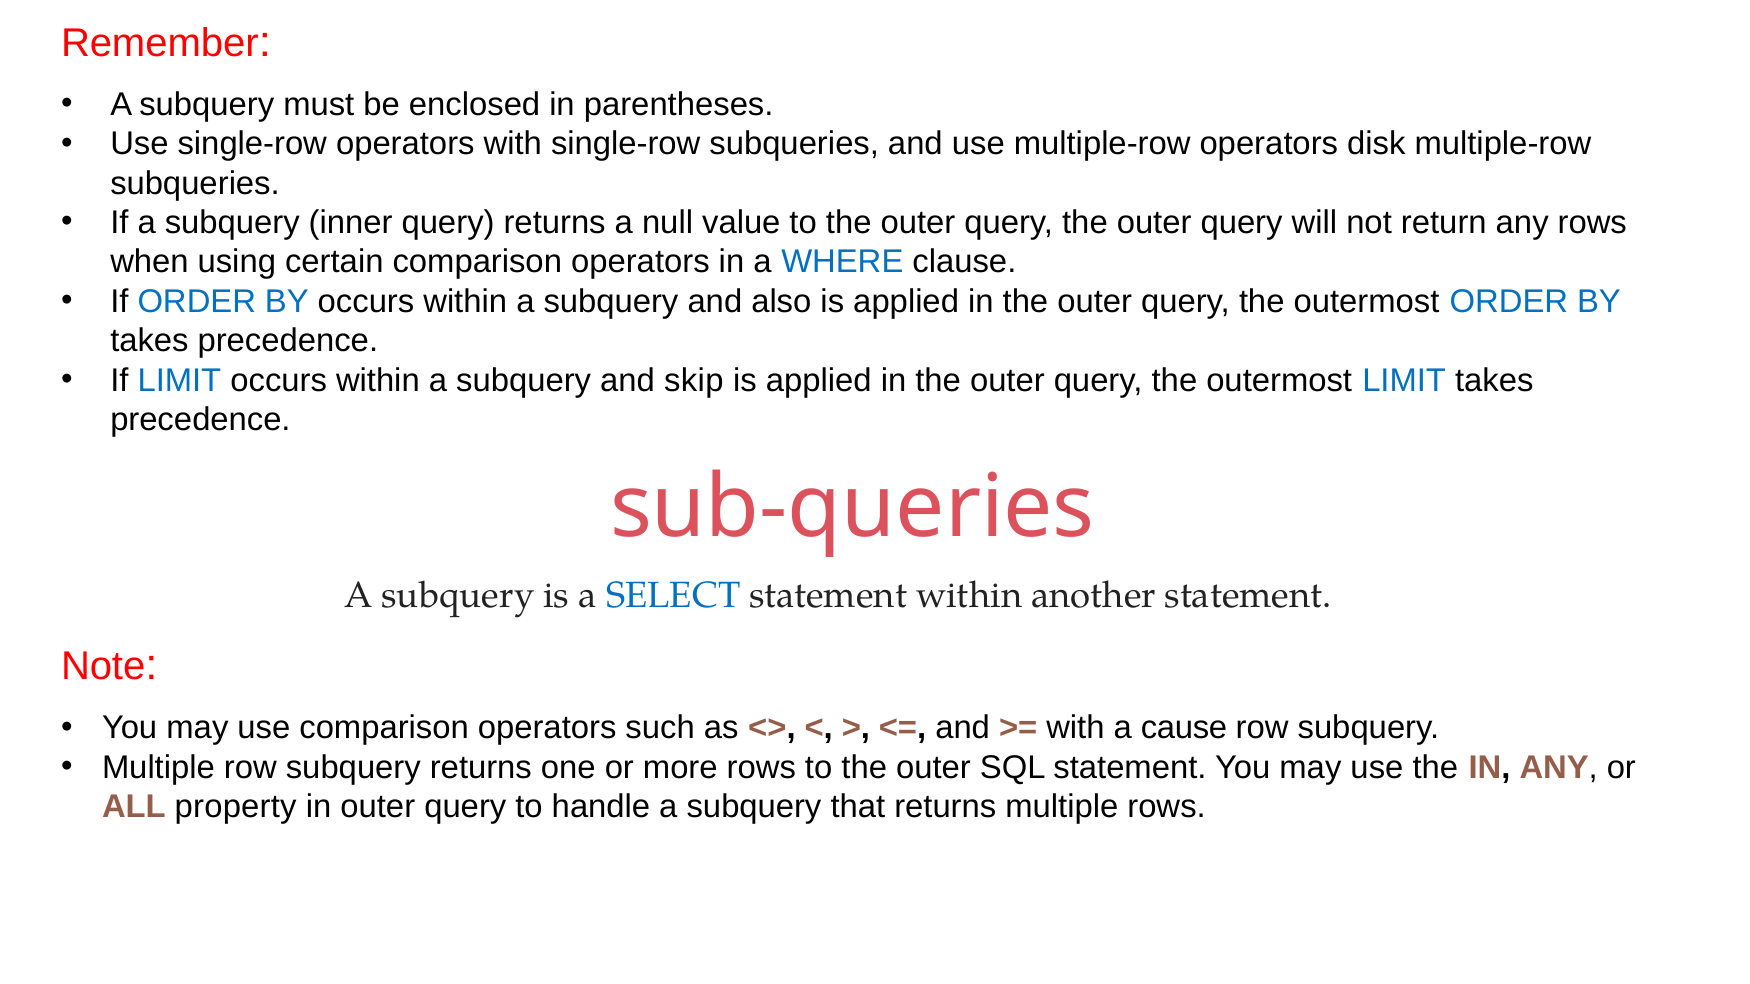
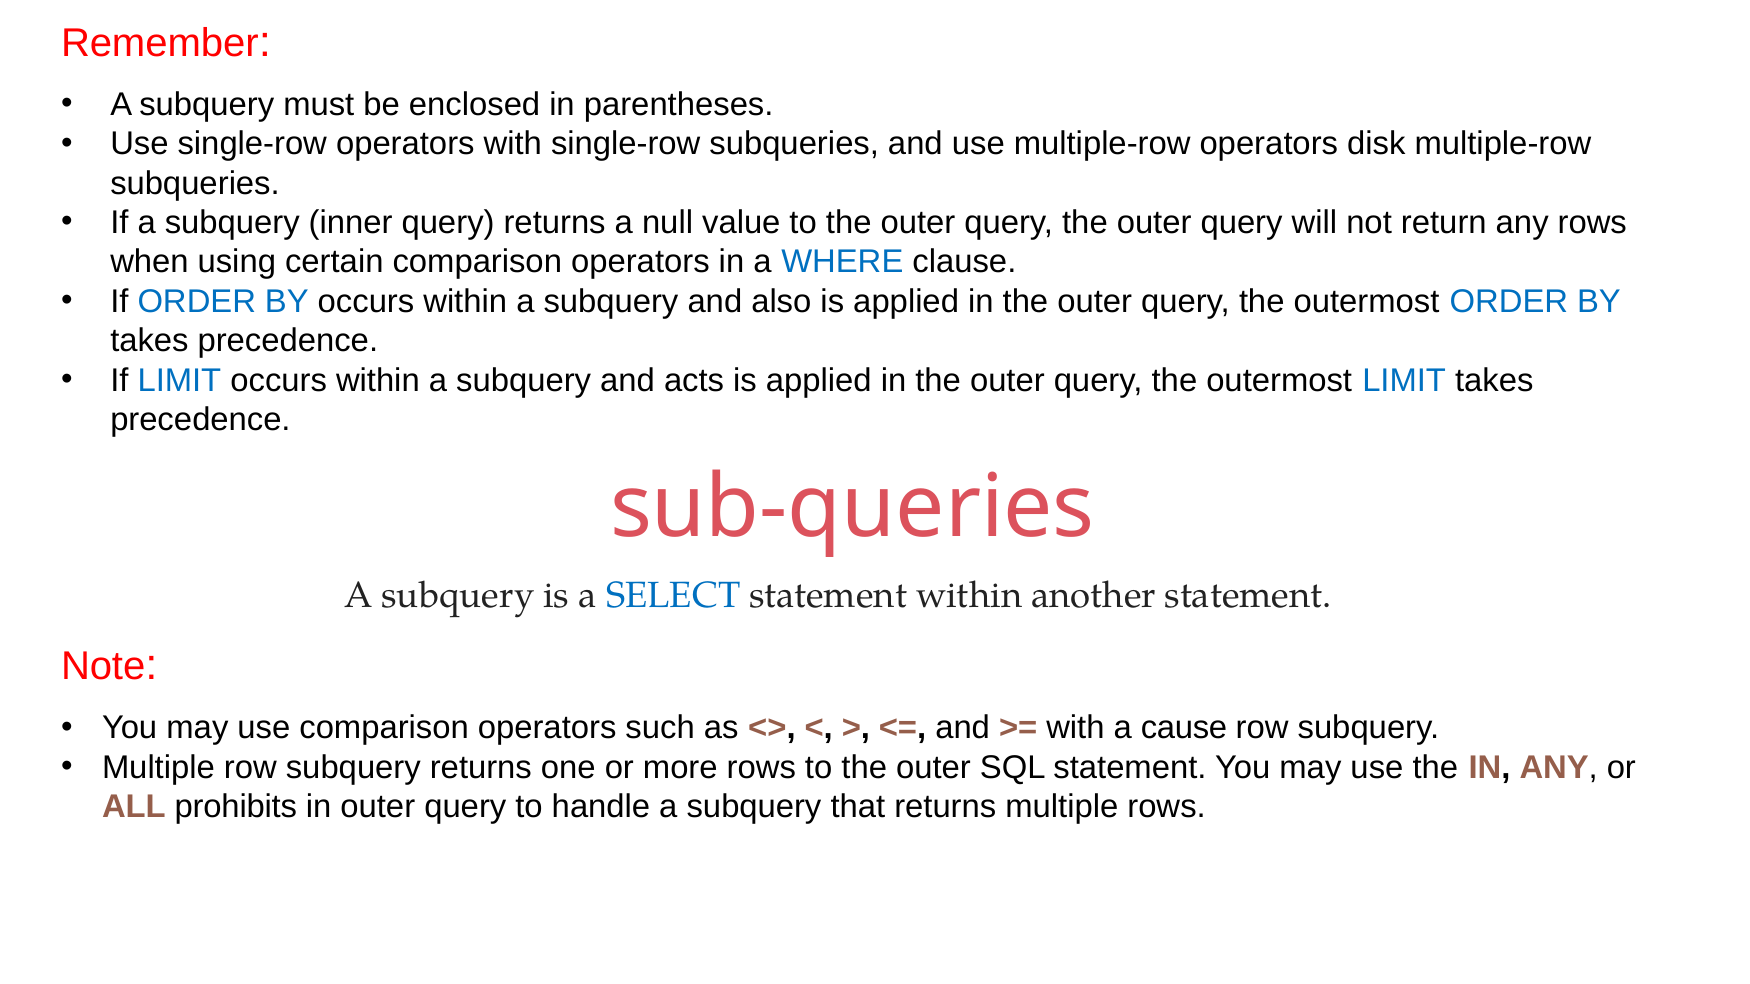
skip: skip -> acts
property: property -> prohibits
